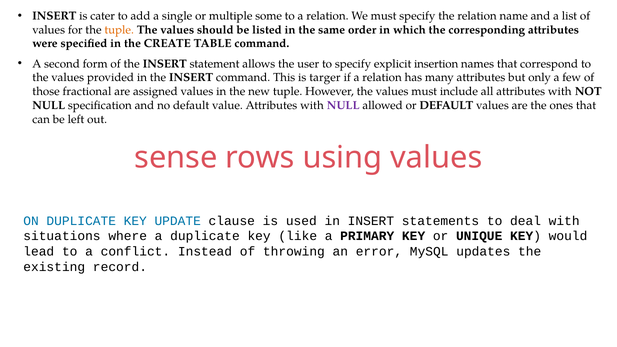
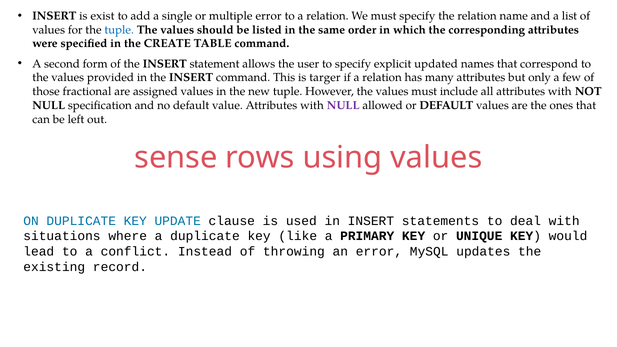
cater: cater -> exist
multiple some: some -> error
tuple at (119, 30) colour: orange -> blue
insertion: insertion -> updated
